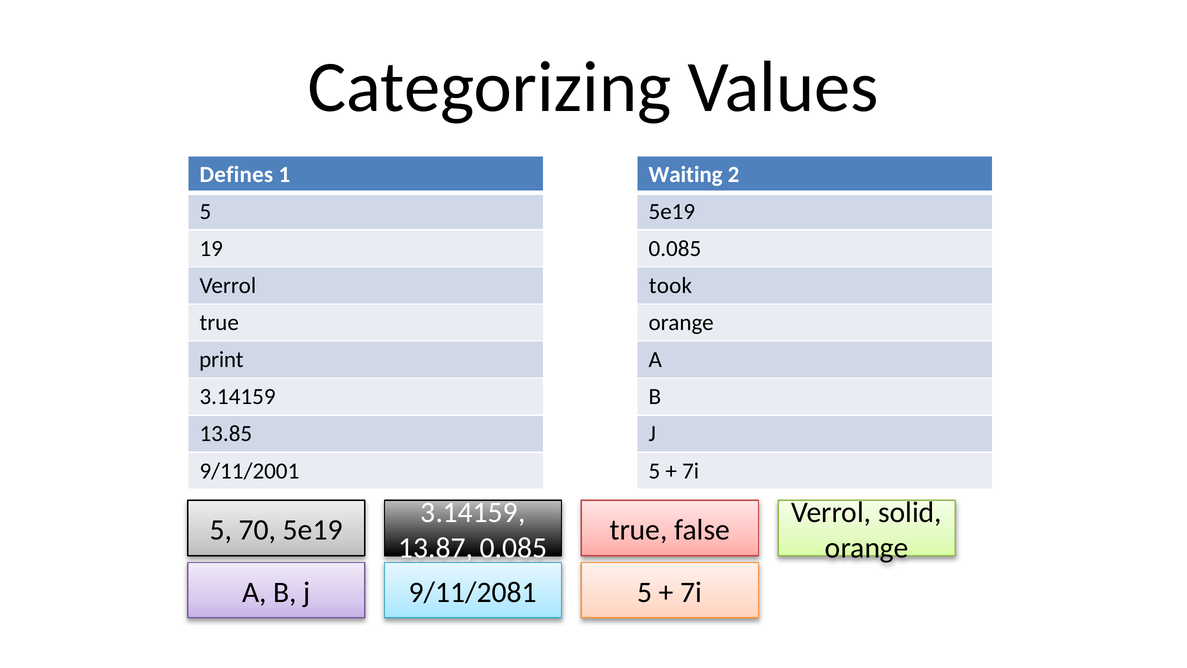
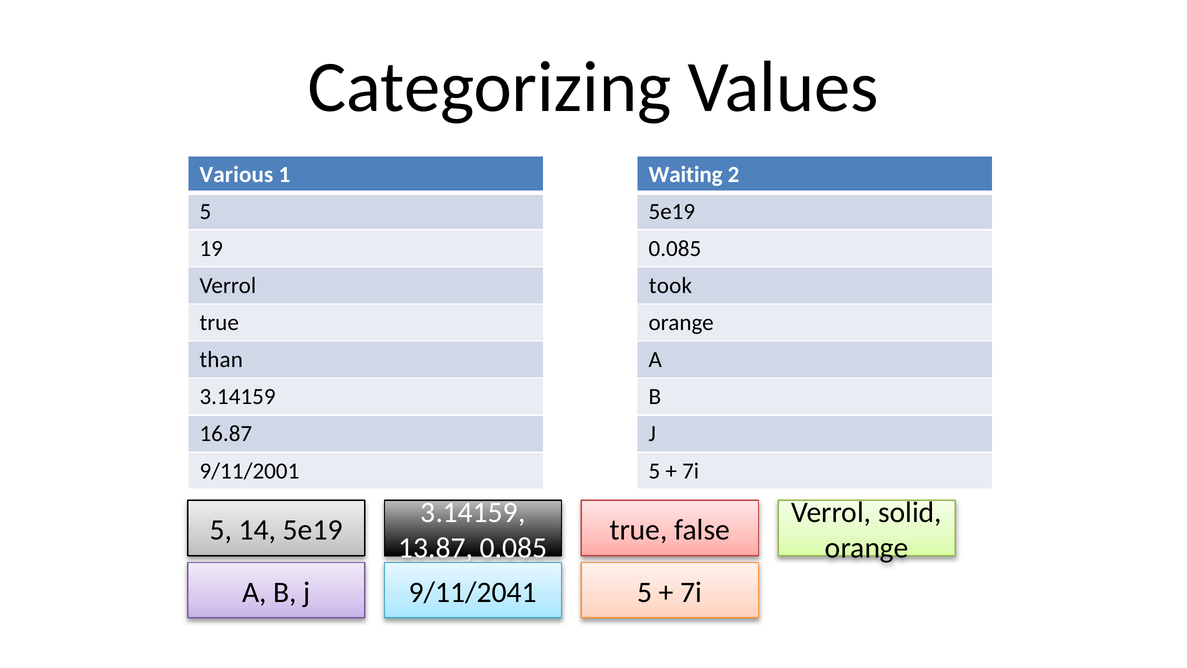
Defines: Defines -> Various
print: print -> than
13.85: 13.85 -> 16.87
70: 70 -> 14
9/11/2081: 9/11/2081 -> 9/11/2041
